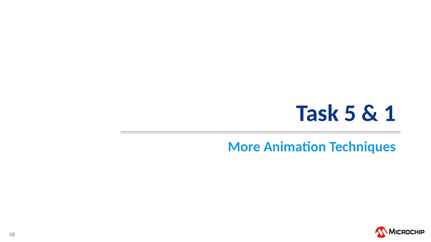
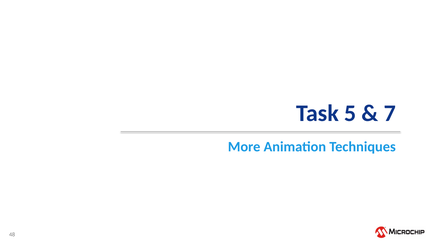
1: 1 -> 7
